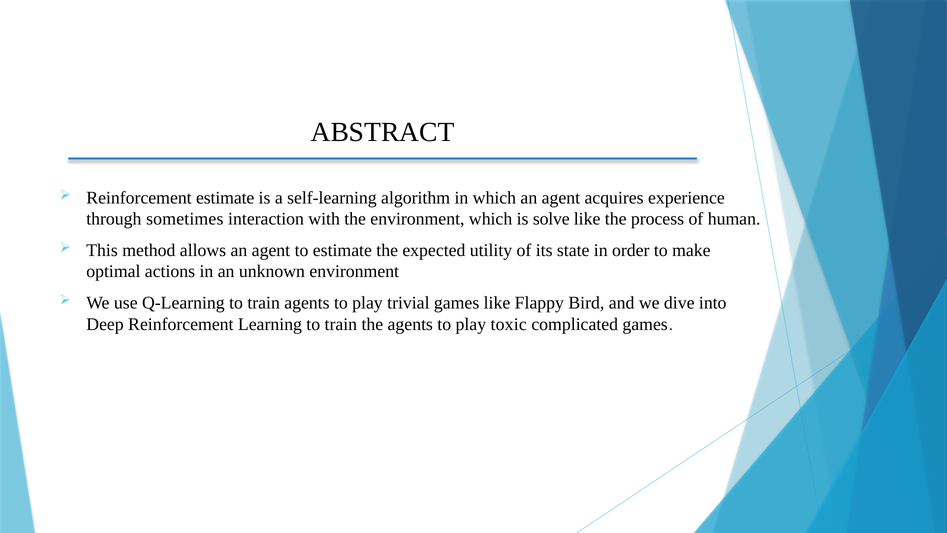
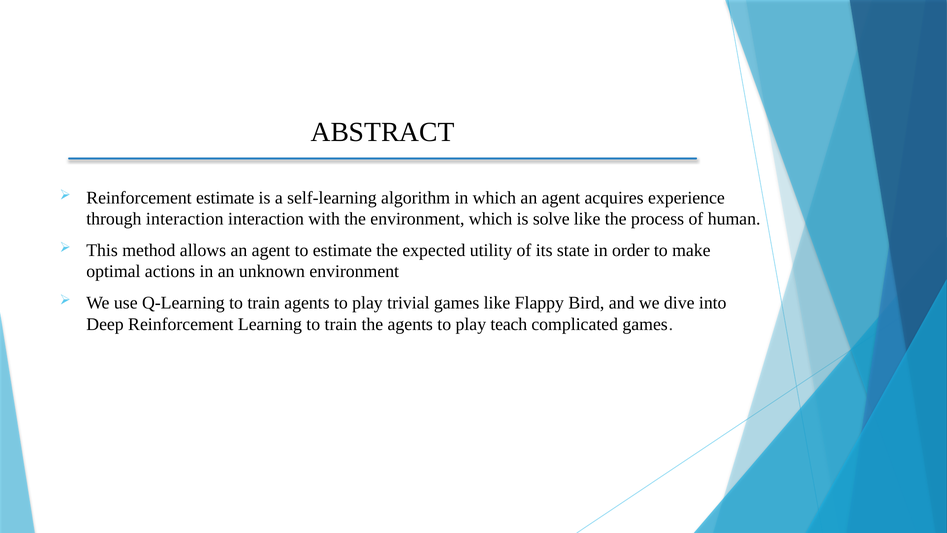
through sometimes: sometimes -> interaction
toxic: toxic -> teach
